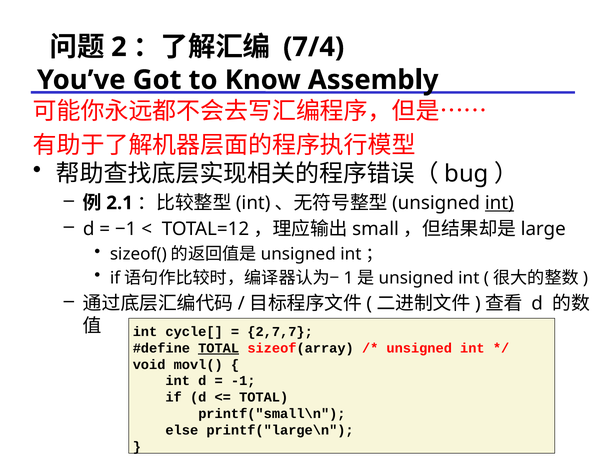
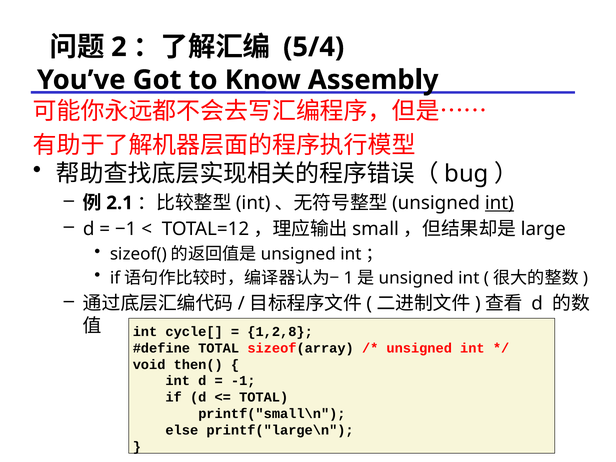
7/4: 7/4 -> 5/4
2,7,7: 2,7,7 -> 1,2,8
TOTAL at (219, 348) underline: present -> none
movl(: movl( -> then(
